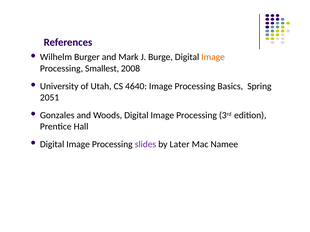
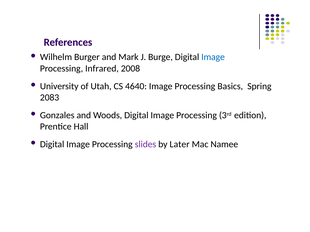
Image at (213, 57) colour: orange -> blue
Smallest: Smallest -> Infrared
2051: 2051 -> 2083
